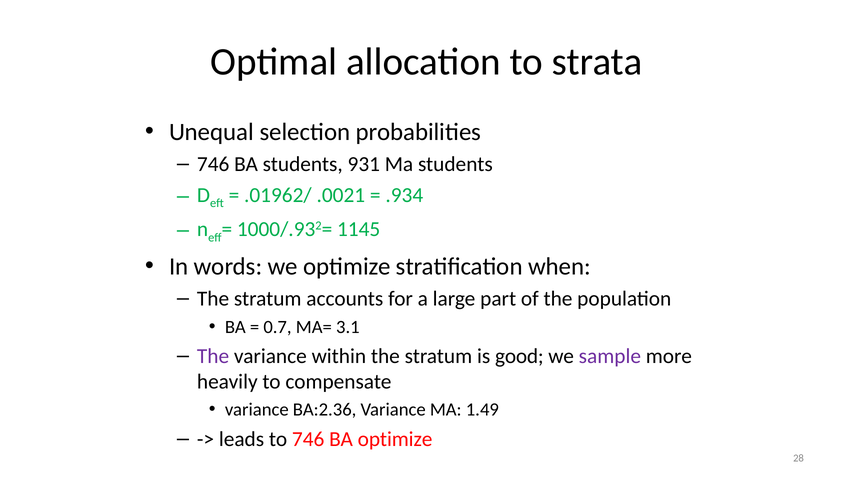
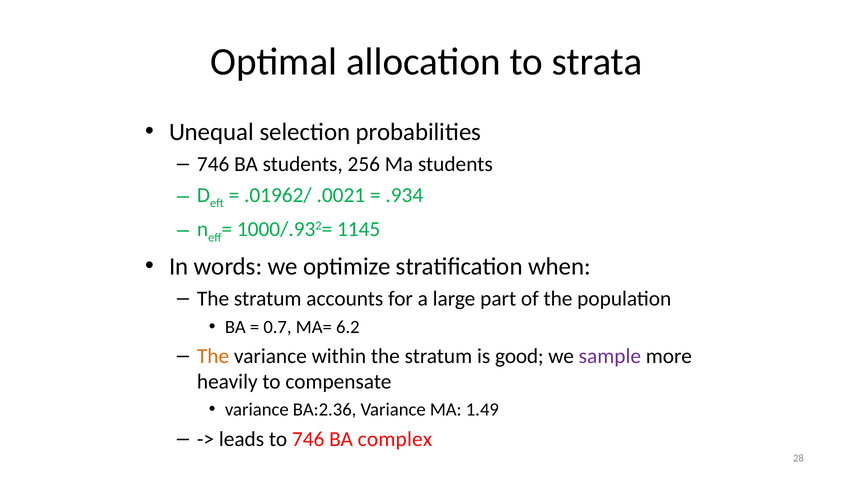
931: 931 -> 256
3.1: 3.1 -> 6.2
The at (213, 356) colour: purple -> orange
BA optimize: optimize -> complex
